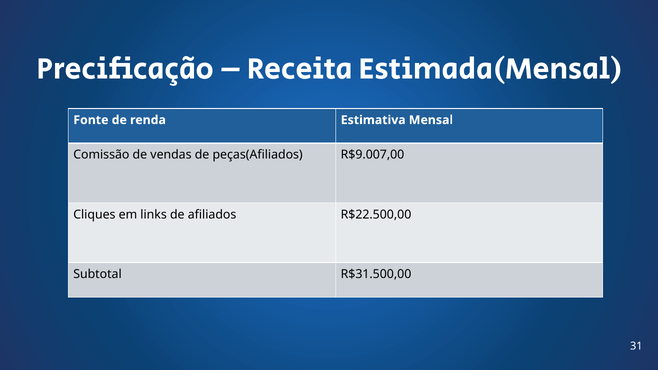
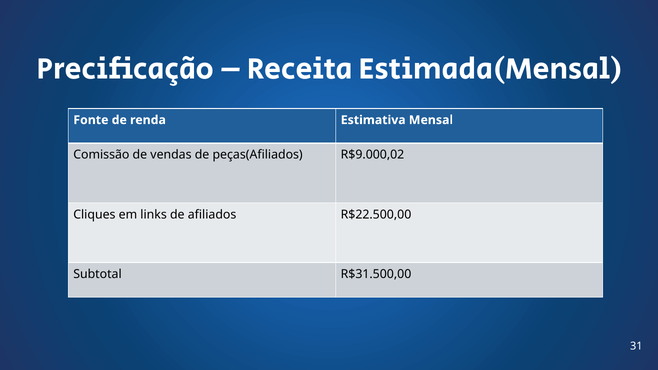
R$9.007,00: R$9.007,00 -> R$9.000,02
